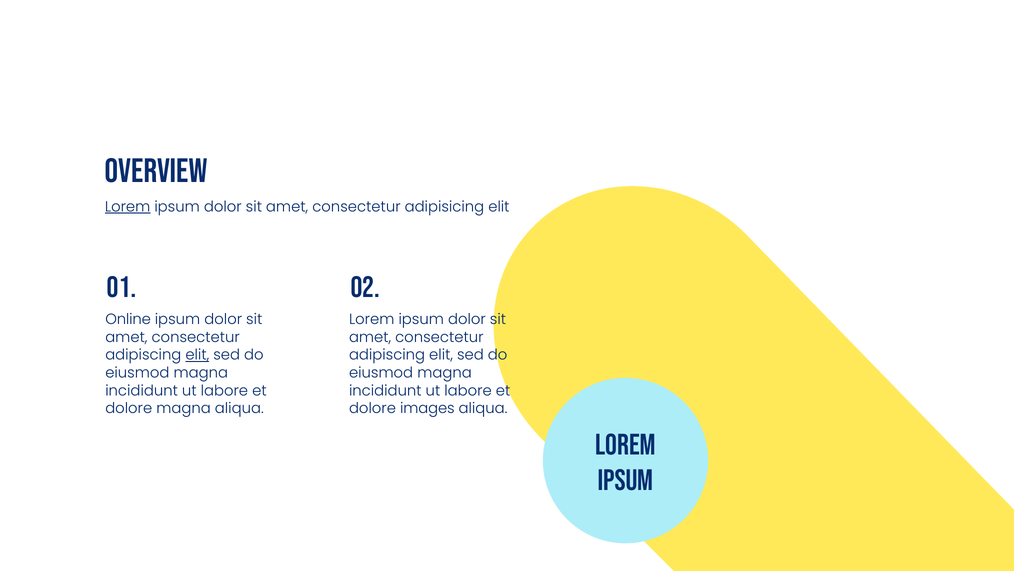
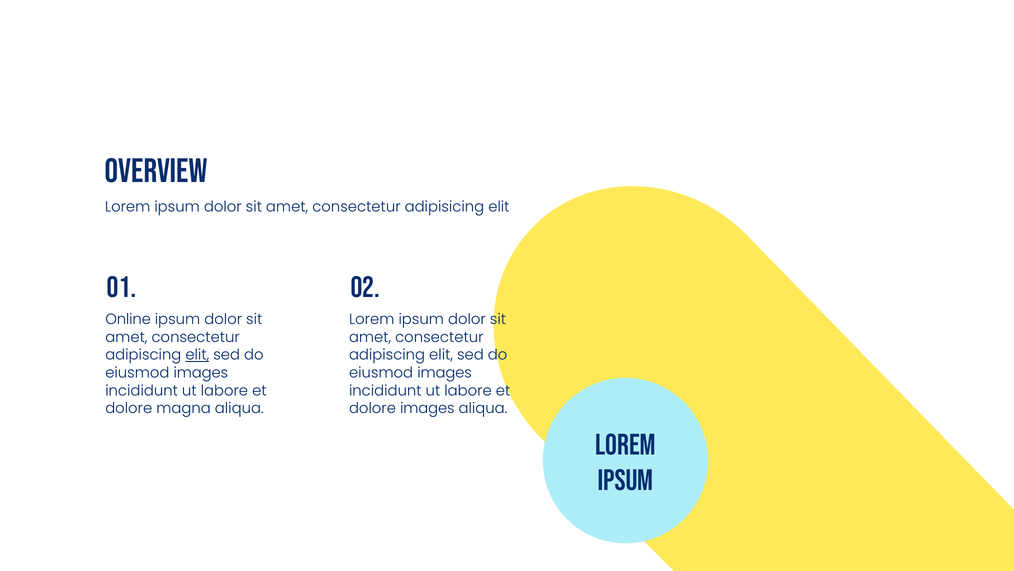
Lorem at (128, 207) underline: present -> none
magna at (201, 372): magna -> images
magna at (445, 372): magna -> images
